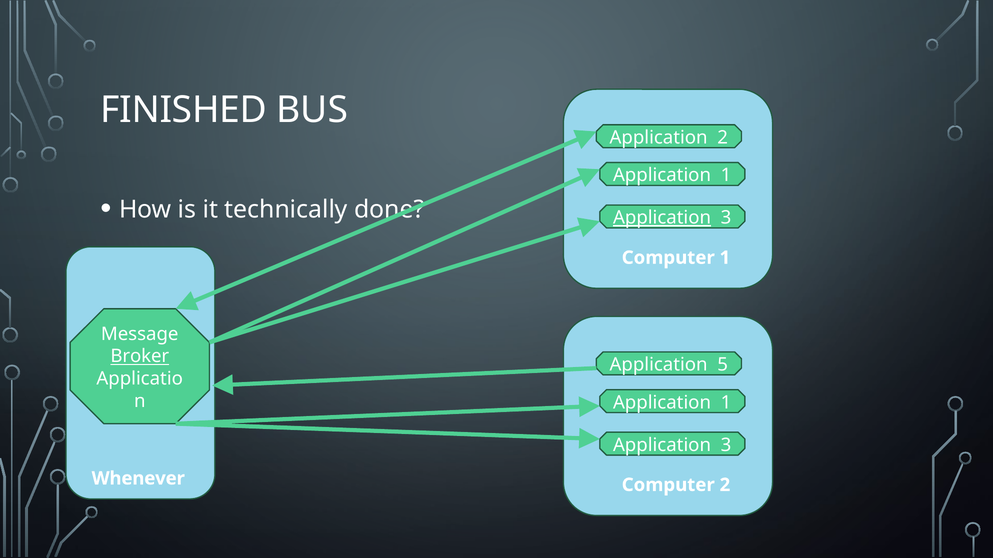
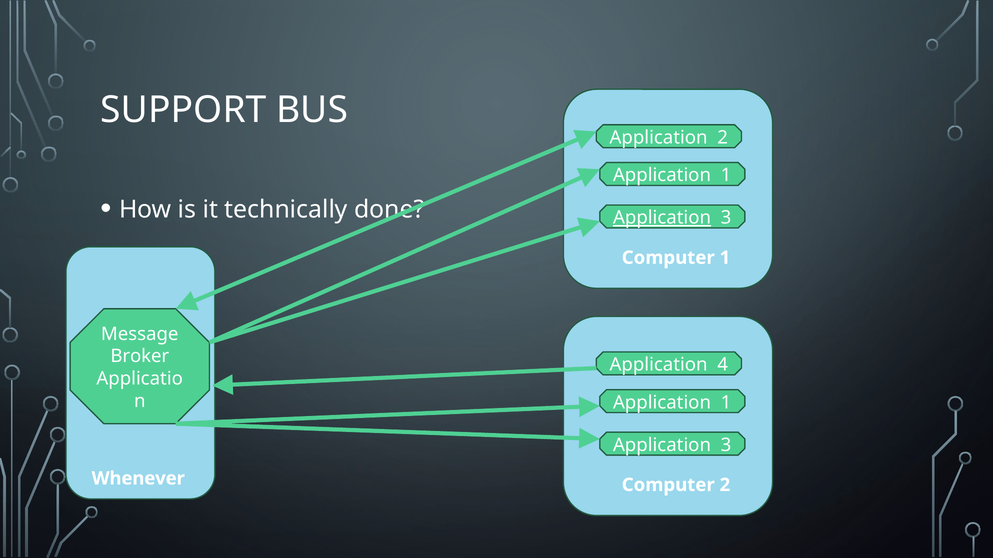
FINISHED: FINISHED -> SUPPORT
Broker underline: present -> none
5: 5 -> 4
